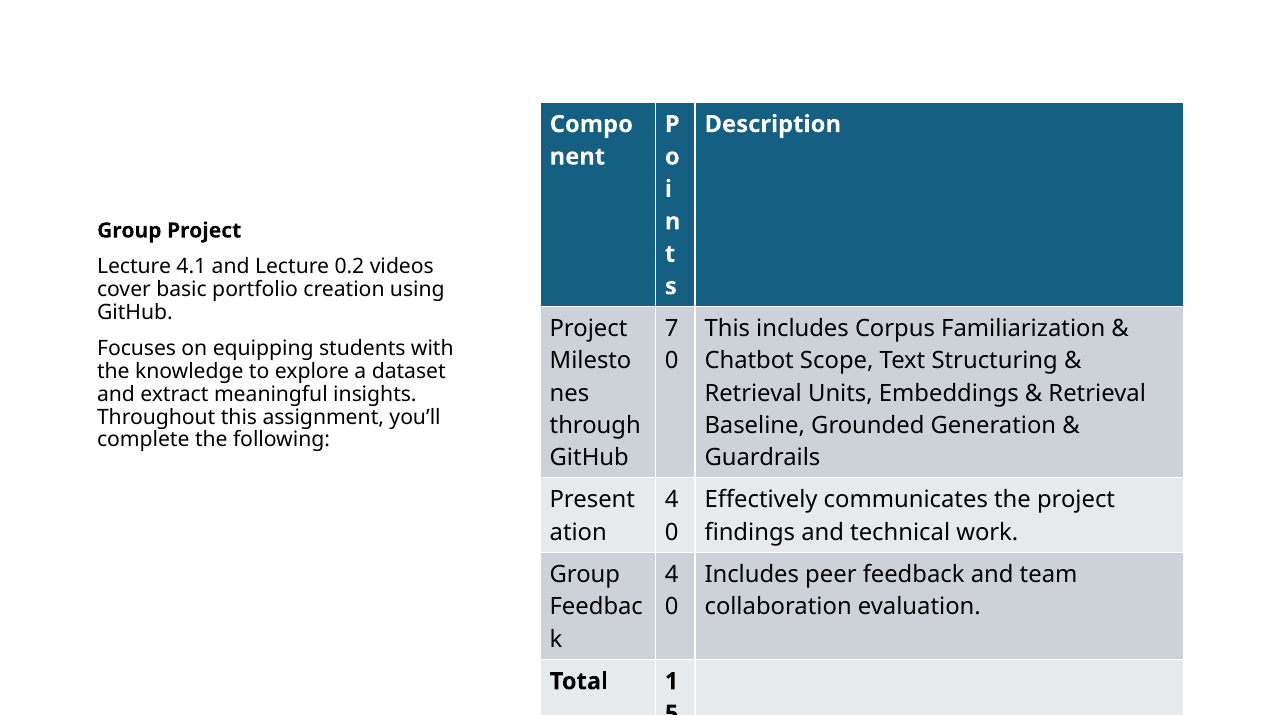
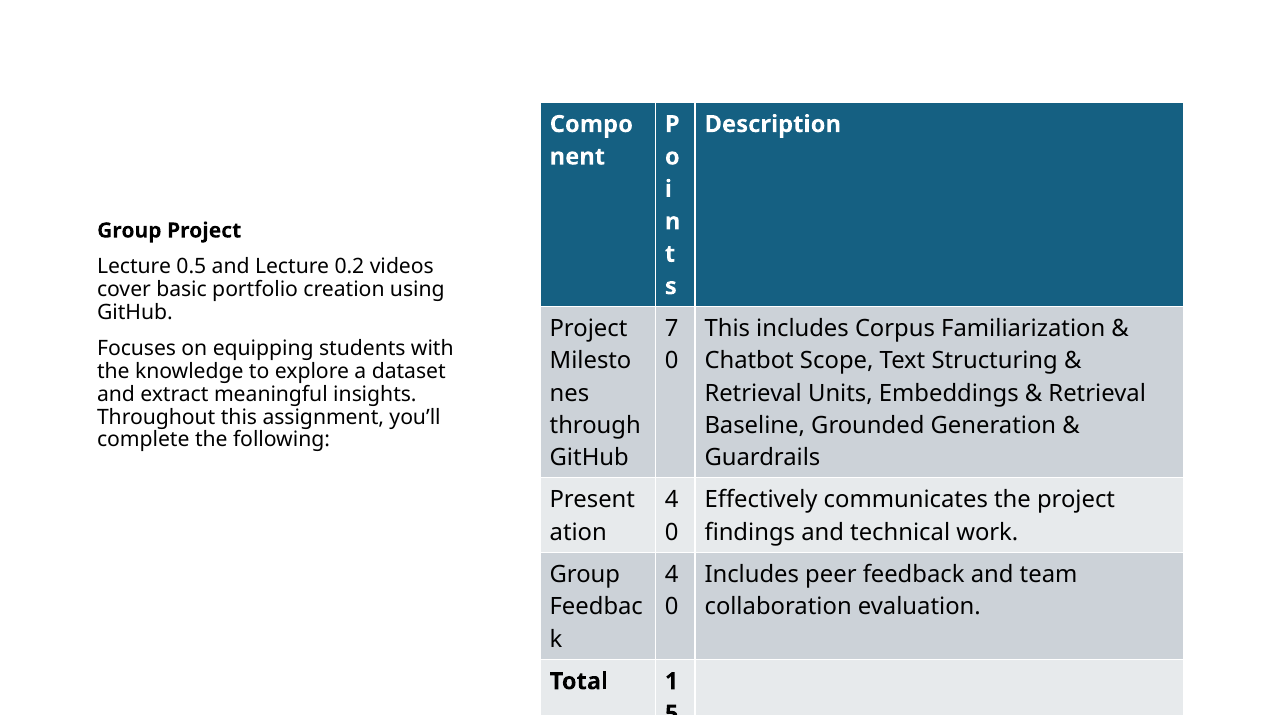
4.1: 4.1 -> 0.5
